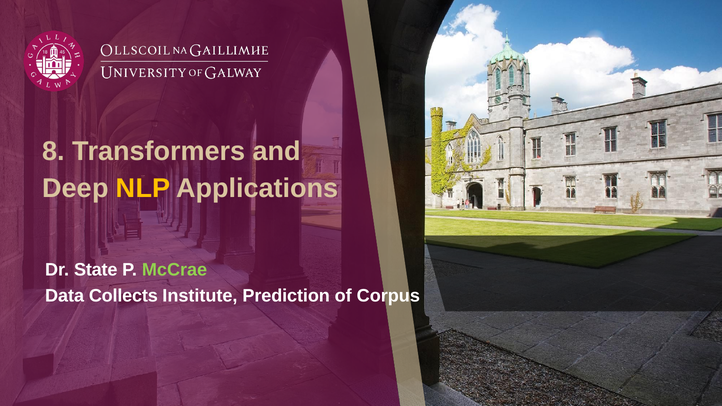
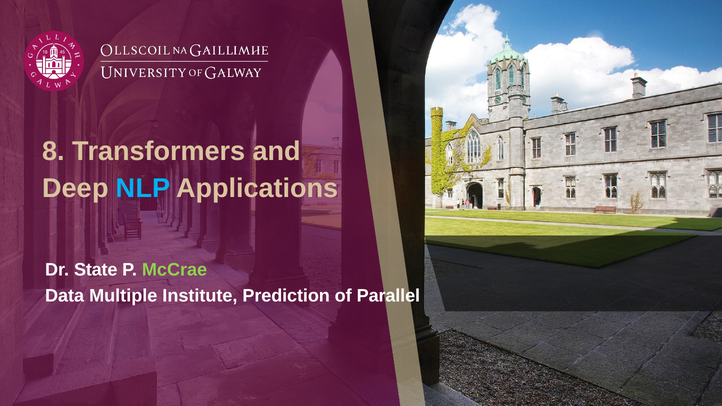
NLP colour: yellow -> light blue
Collects: Collects -> Multiple
Corpus: Corpus -> Parallel
